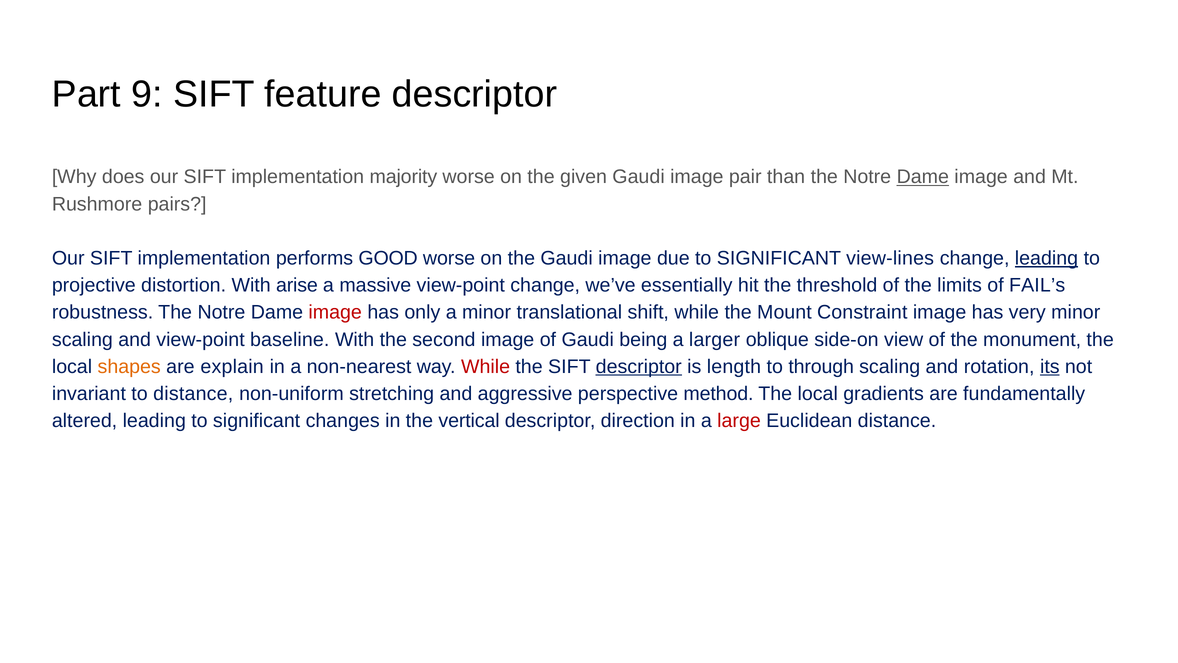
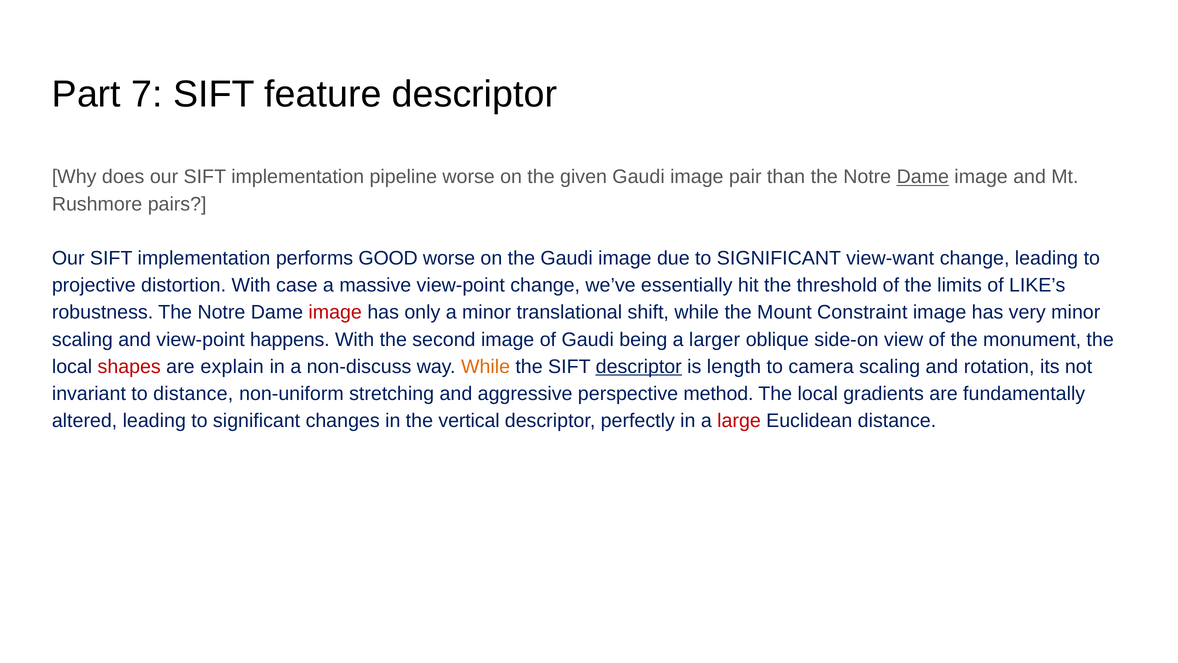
9: 9 -> 7
majority: majority -> pipeline
view-lines: view-lines -> view-want
leading at (1046, 258) underline: present -> none
arise: arise -> case
FAIL’s: FAIL’s -> LIKE’s
baseline: baseline -> happens
shapes colour: orange -> red
non-nearest: non-nearest -> non-discuss
While at (486, 366) colour: red -> orange
through: through -> camera
its underline: present -> none
direction: direction -> perfectly
